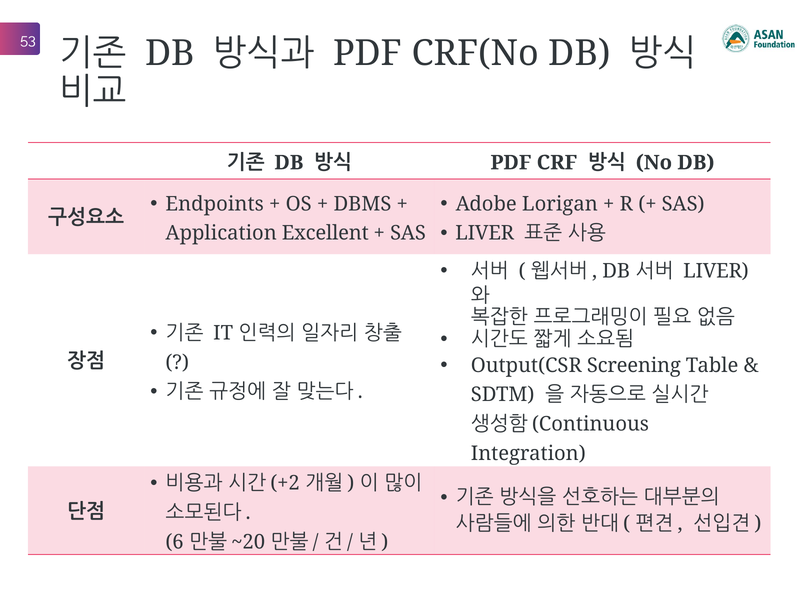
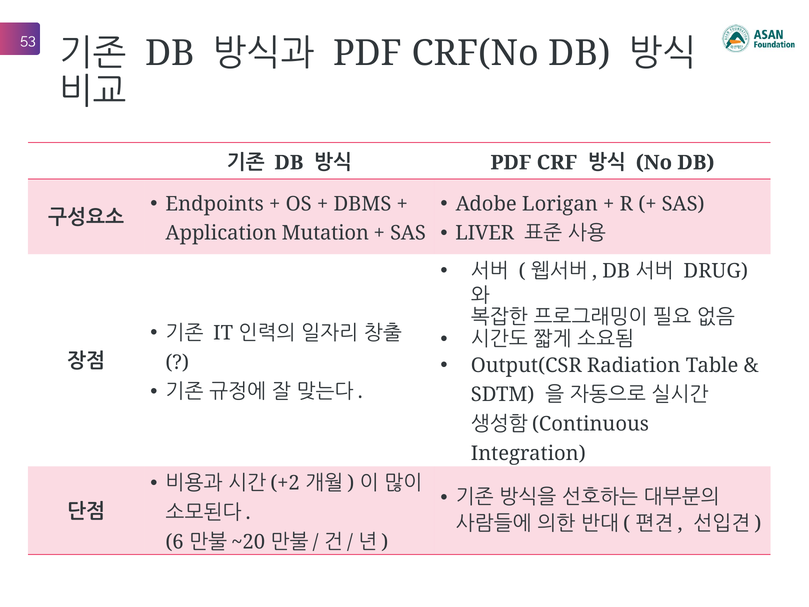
Excellent: Excellent -> Mutation
LIVER at (716, 271): LIVER -> DRUG
Screening: Screening -> Radiation
